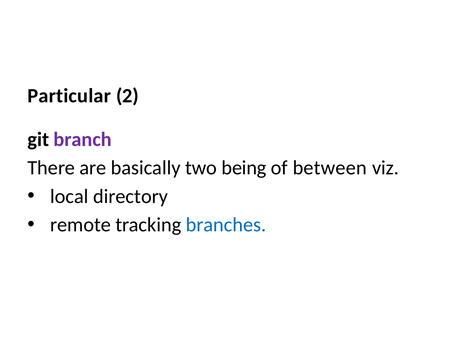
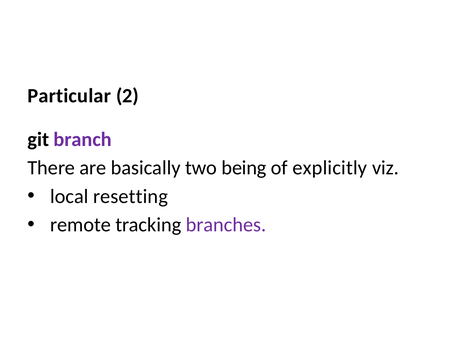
between: between -> explicitly
directory: directory -> resetting
branches colour: blue -> purple
